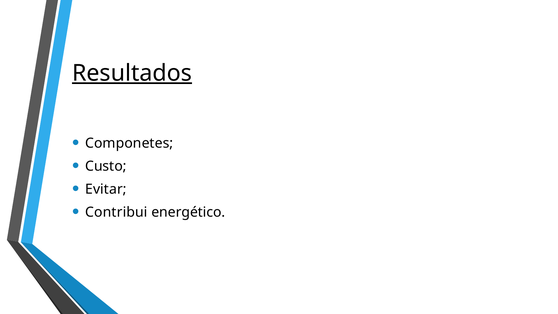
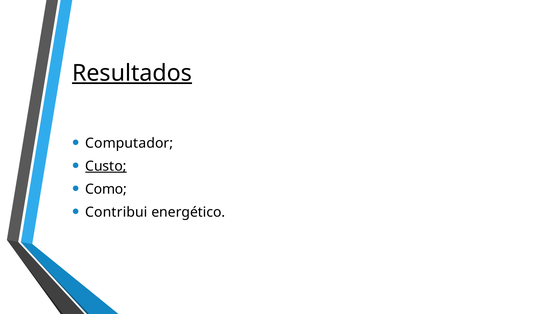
Componetes: Componetes -> Computador
Custo underline: none -> present
Evitar: Evitar -> Como
